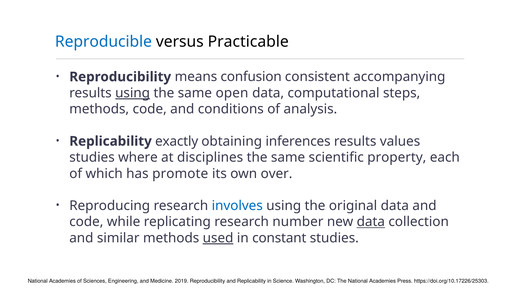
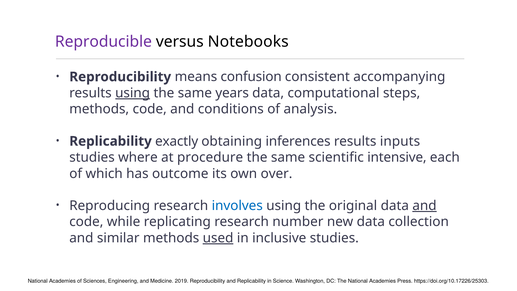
Reproducible colour: blue -> purple
Practicable: Practicable -> Notebooks
open: open -> years
values: values -> inputs
disciplines: disciplines -> procedure
property: property -> intensive
promote: promote -> outcome
and at (424, 206) underline: none -> present
data at (371, 222) underline: present -> none
constant: constant -> inclusive
